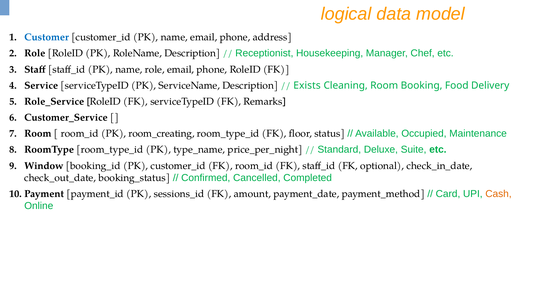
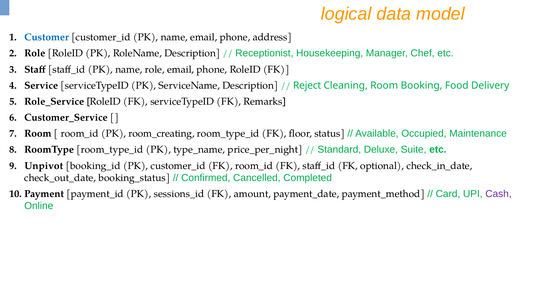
Exists: Exists -> Reject
Window: Window -> Unpivot
Cash colour: orange -> purple
